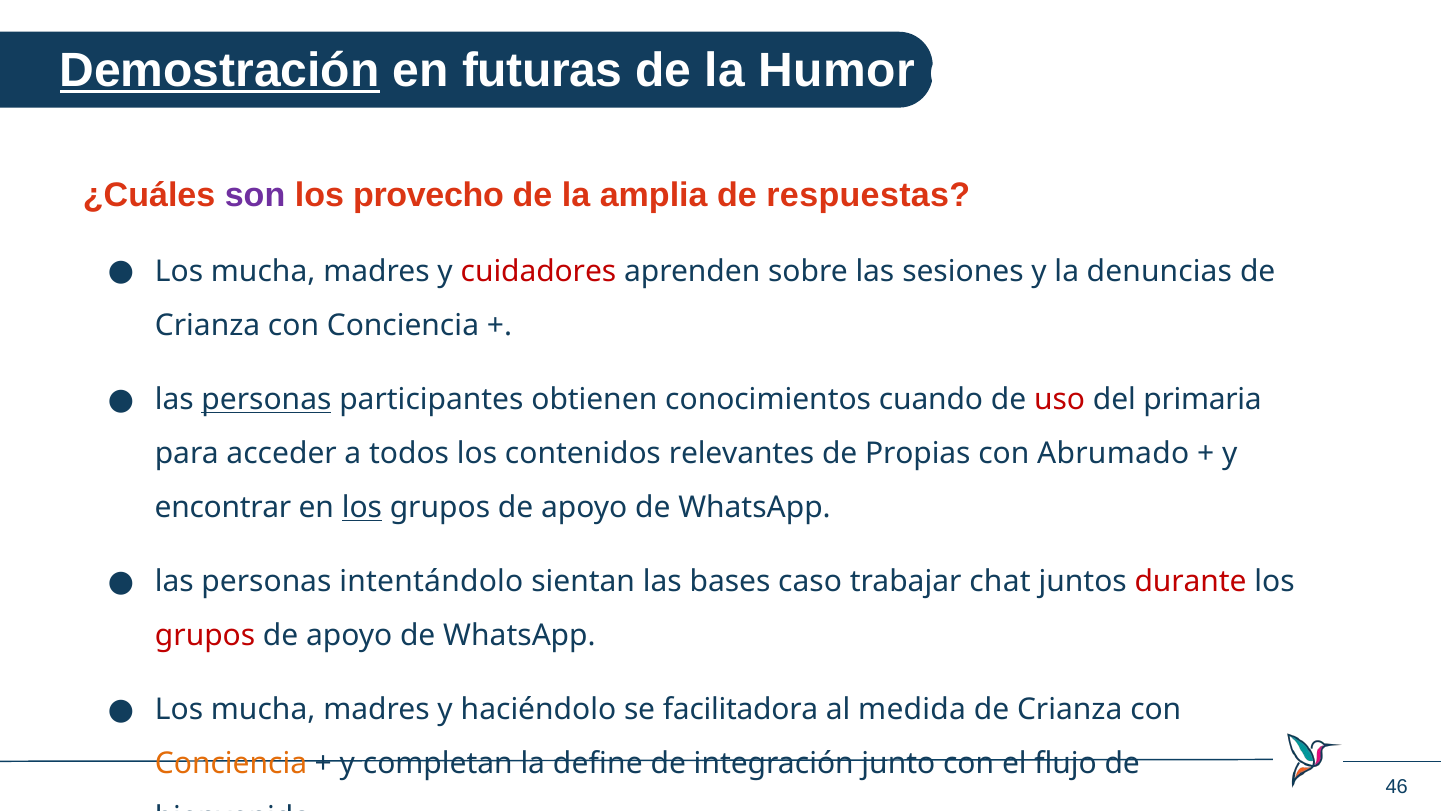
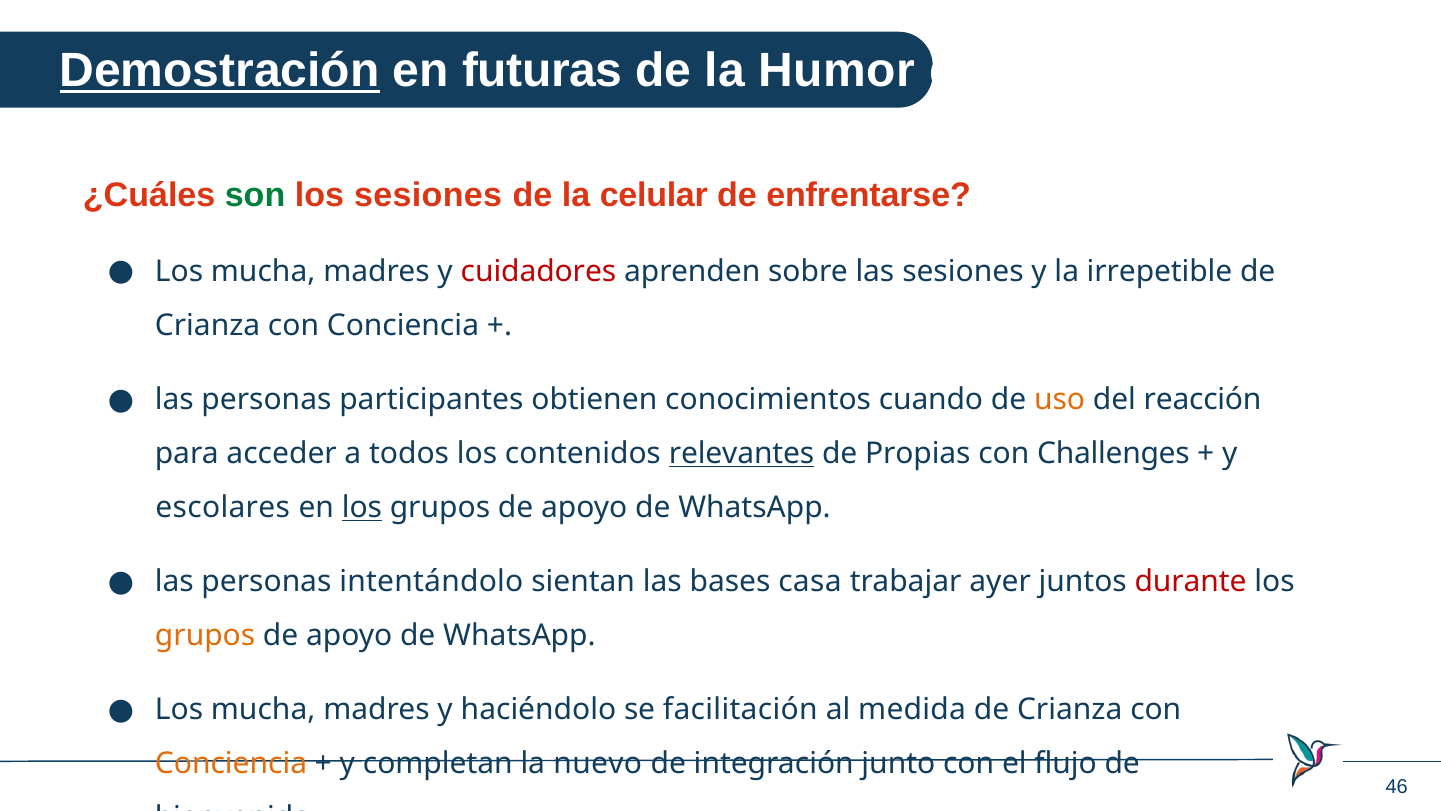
son colour: purple -> green
los provecho: provecho -> sesiones
amplia: amplia -> celular
respuestas: respuestas -> enfrentarse
denuncias: denuncias -> irrepetible
personas at (266, 399) underline: present -> none
uso colour: red -> orange
primaria: primaria -> reacción
relevantes underline: none -> present
Abrumado: Abrumado -> Challenges
encontrar: encontrar -> escolares
caso: caso -> casa
chat: chat -> ayer
grupos at (205, 635) colour: red -> orange
facilitadora: facilitadora -> facilitación
define: define -> nuevo
